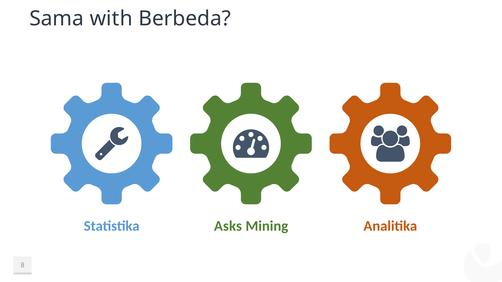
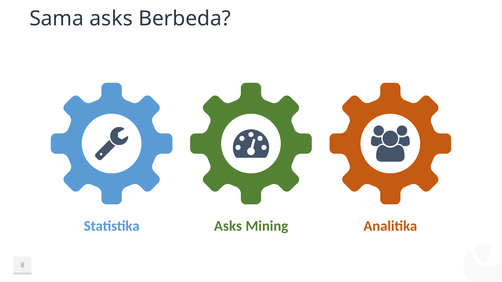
Sama with: with -> asks
